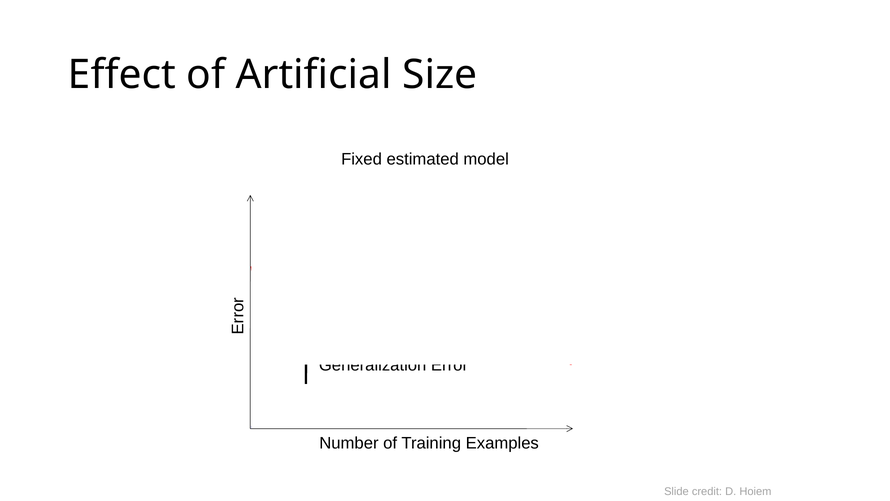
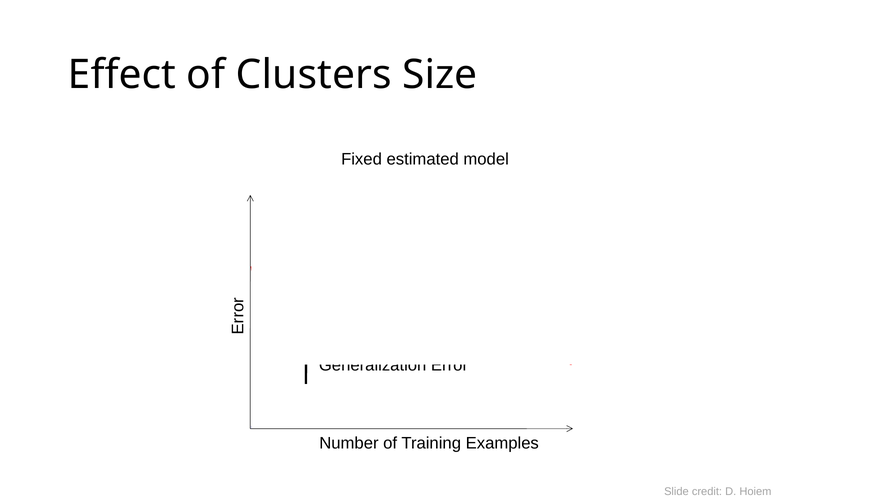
Artificial: Artificial -> Clusters
